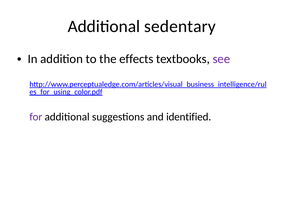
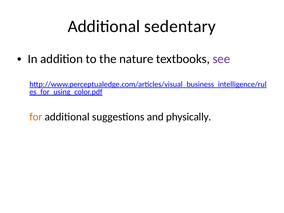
effects: effects -> nature
for colour: purple -> orange
identified: identified -> physically
